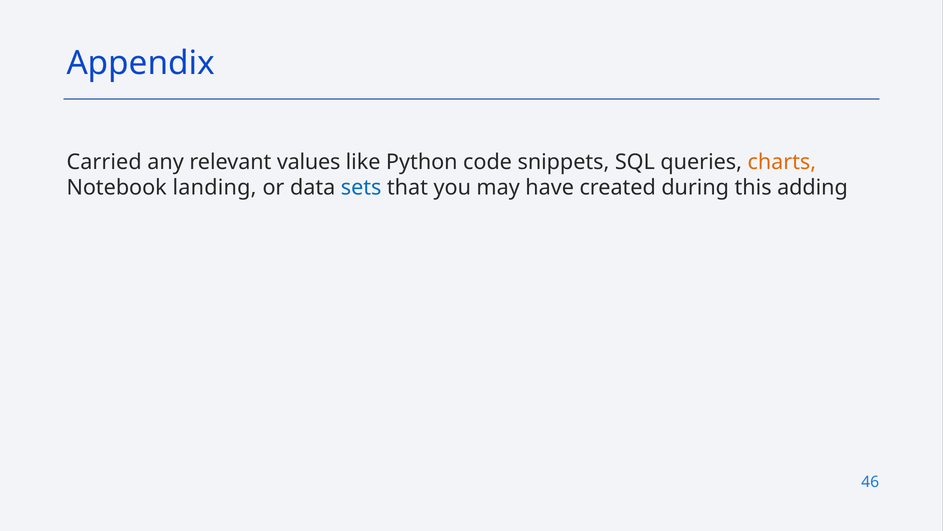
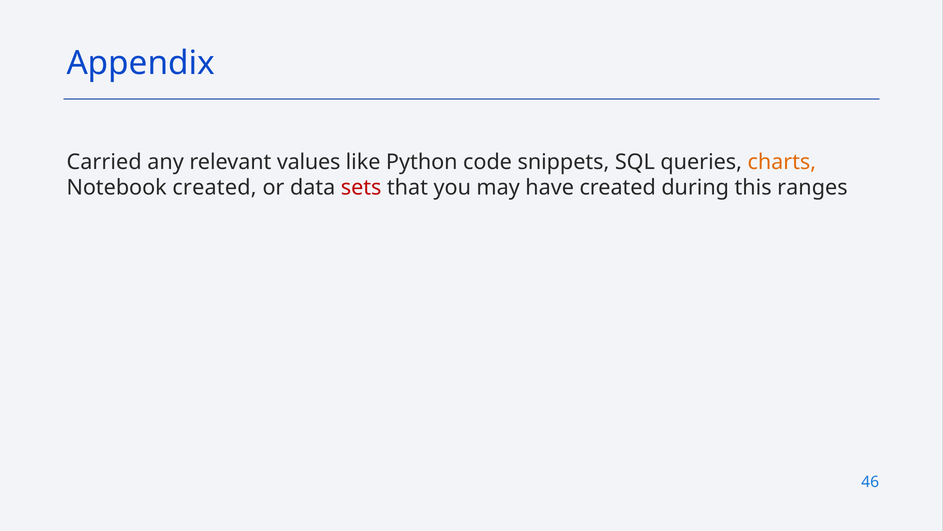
Notebook landing: landing -> created
sets colour: blue -> red
adding: adding -> ranges
